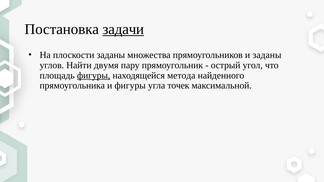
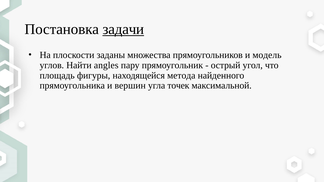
и заданы: заданы -> модель
двумя: двумя -> angles
фигуры at (94, 76) underline: present -> none
и фигуры: фигуры -> вершин
